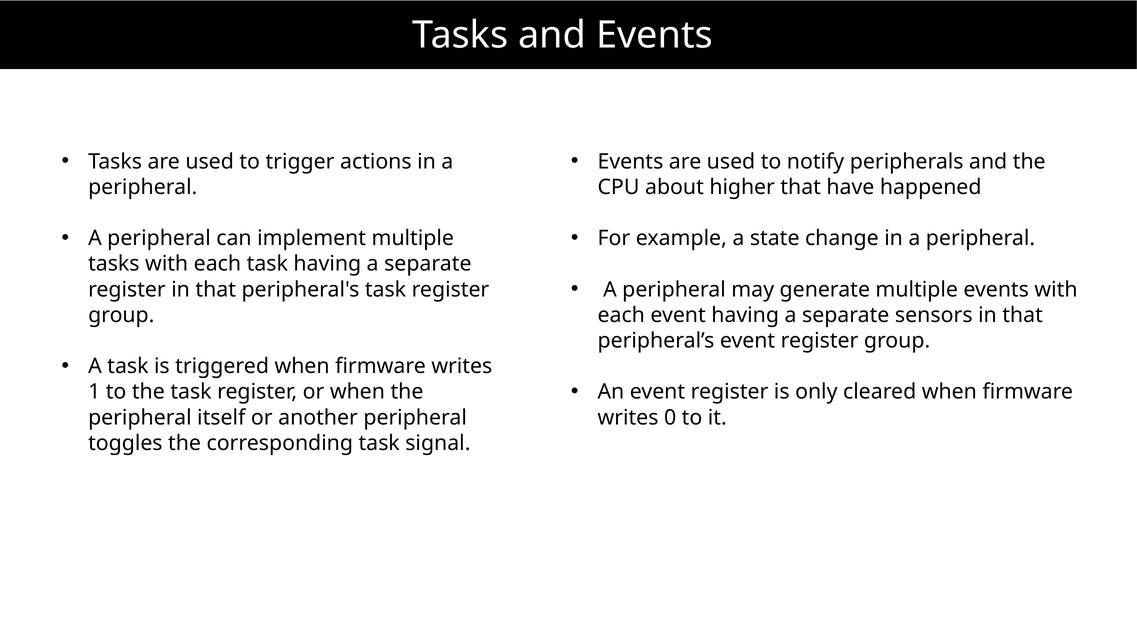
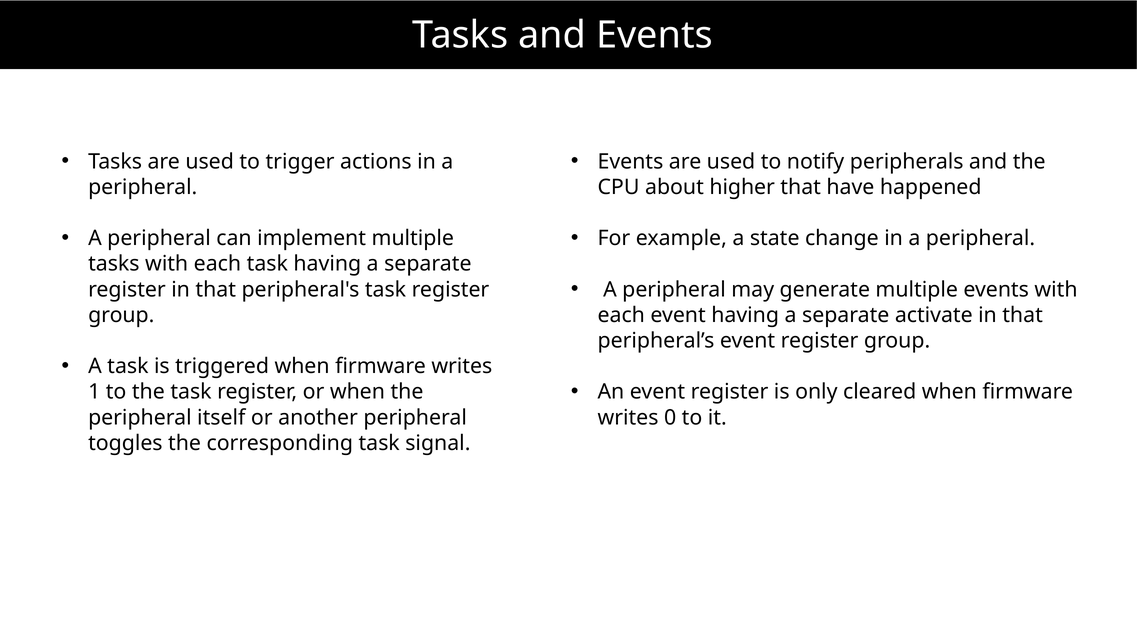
sensors: sensors -> activate
